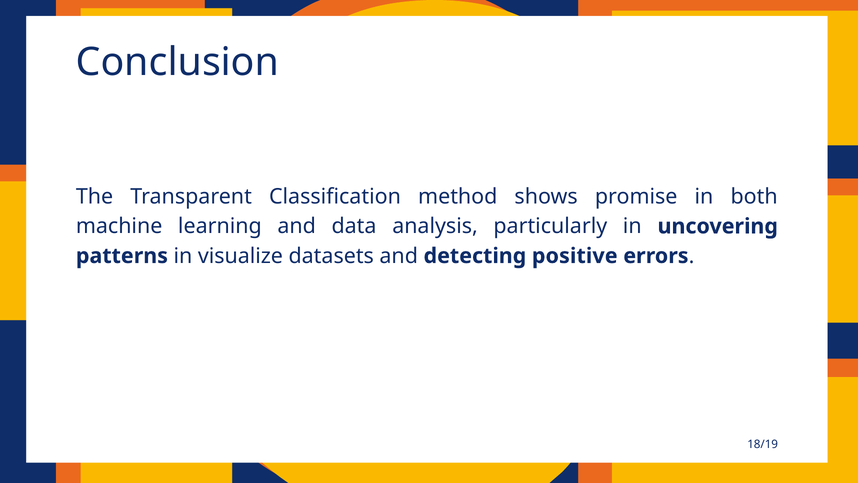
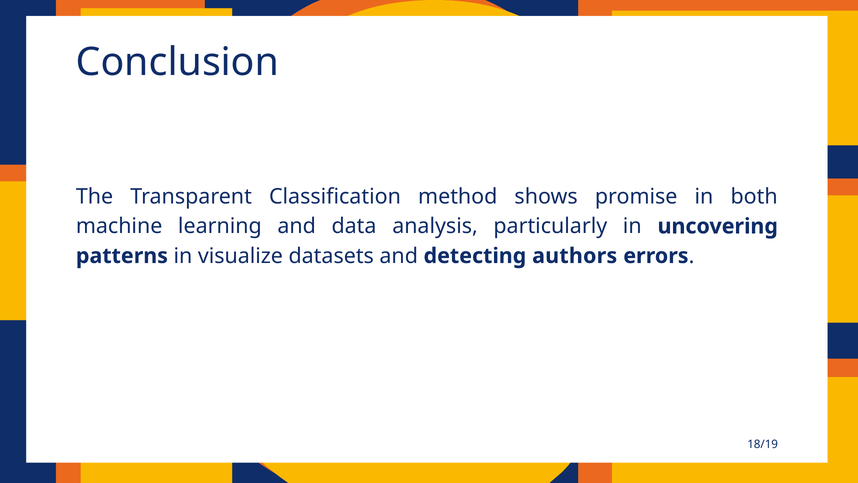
positive: positive -> authors
